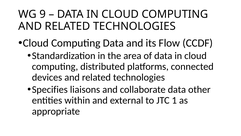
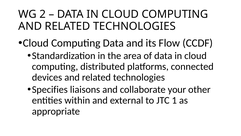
9: 9 -> 2
collaborate data: data -> your
